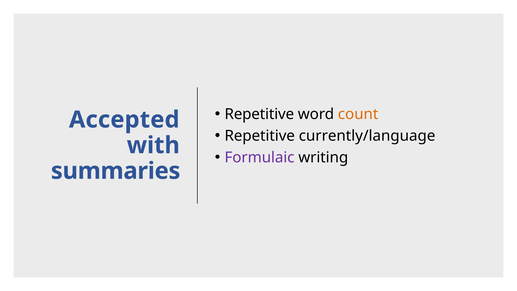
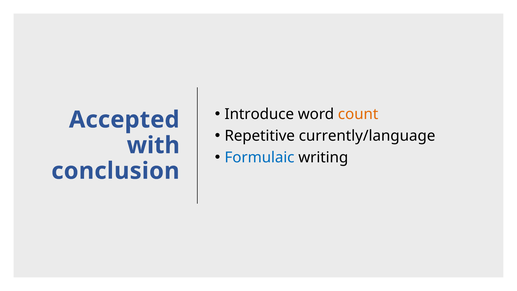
Repetitive at (259, 114): Repetitive -> Introduce
Formulaic colour: purple -> blue
summaries: summaries -> conclusion
